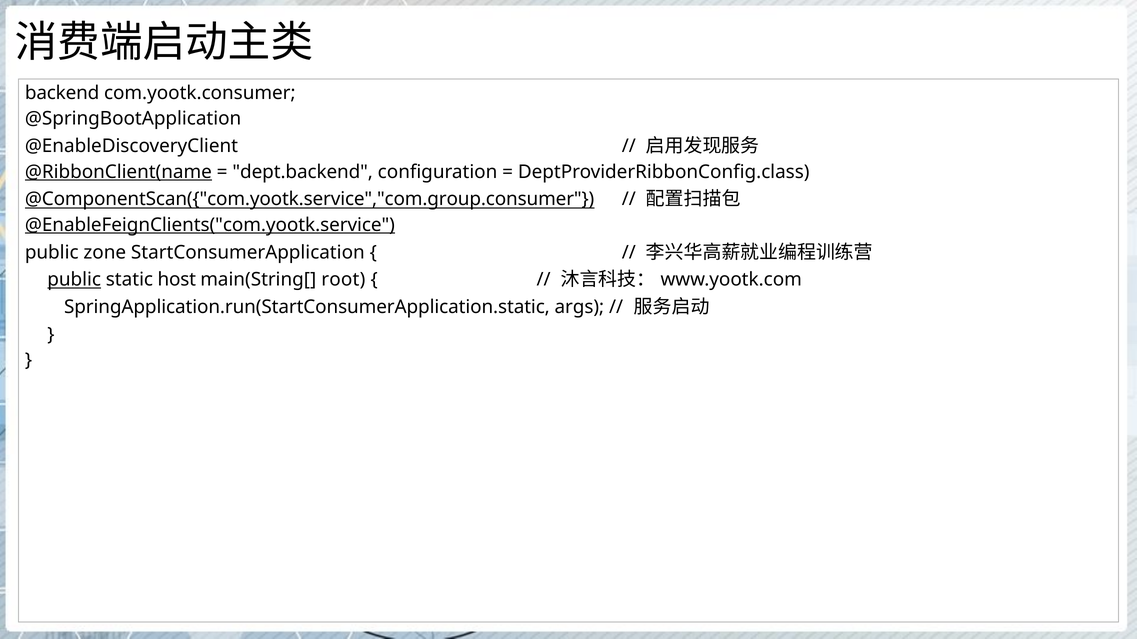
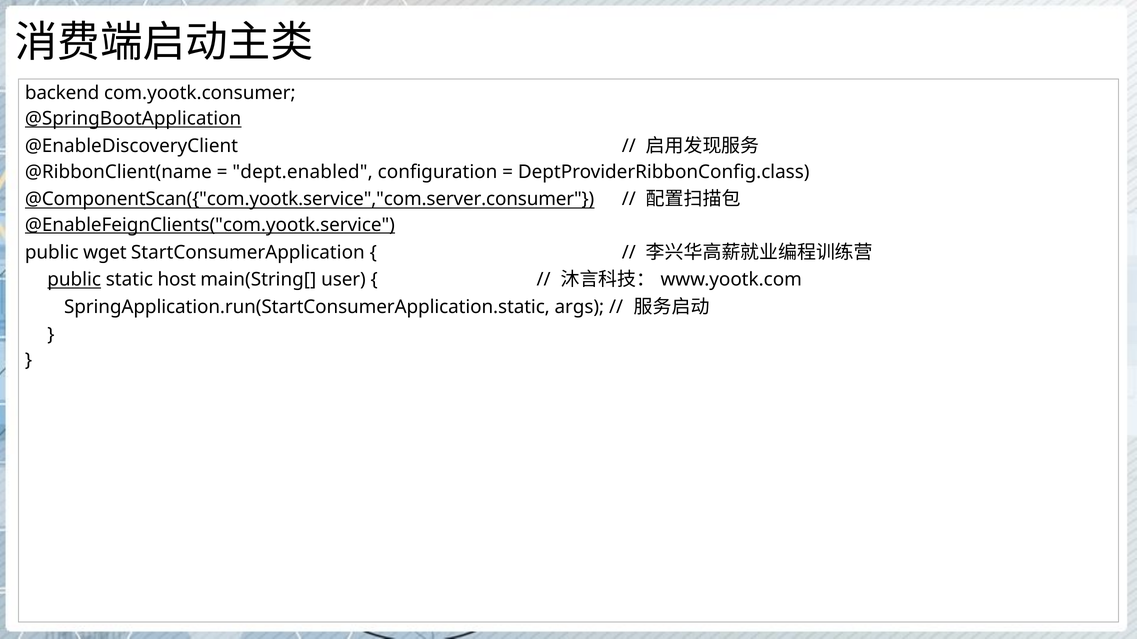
@SpringBootApplication underline: none -> present
@RibbonClient(name underline: present -> none
dept.backend: dept.backend -> dept.enabled
@ComponentScan({"com.yootk.service","com.group.consumer: @ComponentScan({"com.yootk.service","com.group.consumer -> @ComponentScan({"com.yootk.service","com.server.consumer
zone: zone -> wget
root: root -> user
